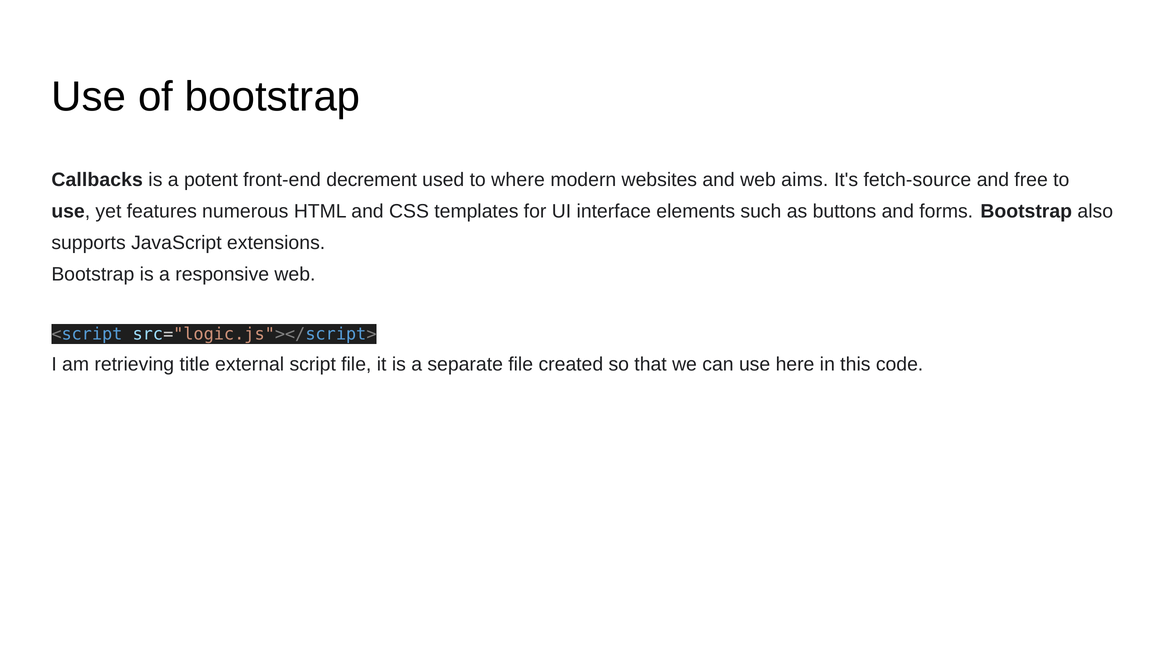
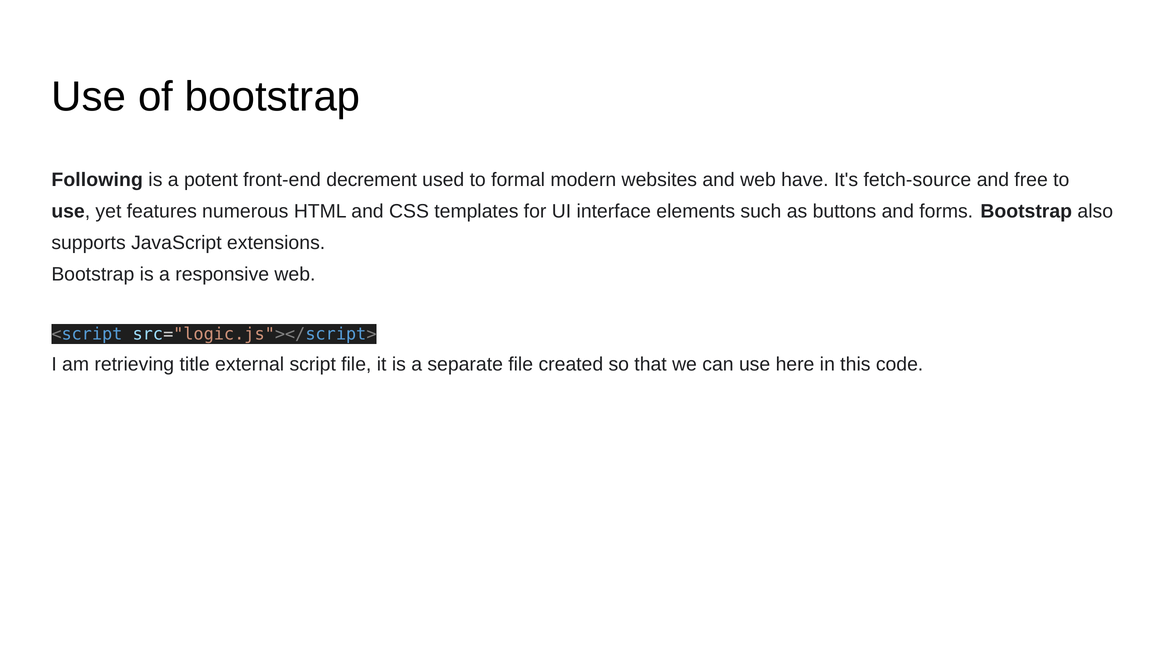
Callbacks: Callbacks -> Following
where: where -> formal
aims: aims -> have
